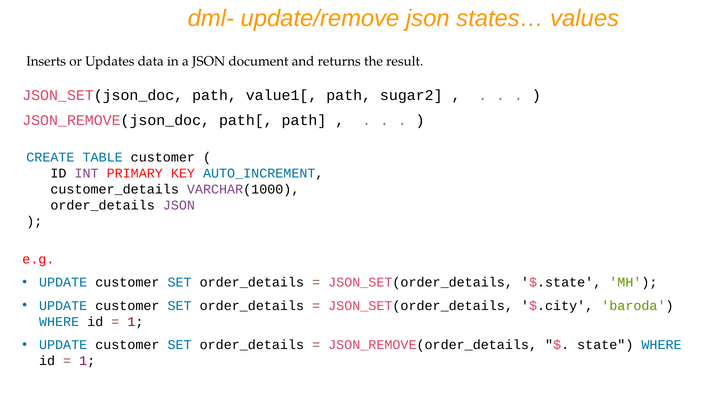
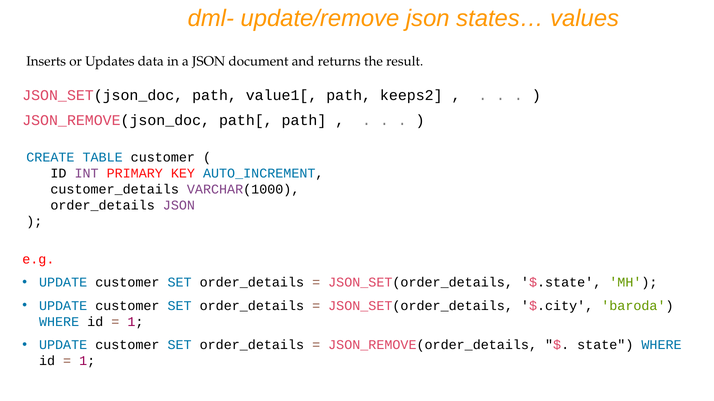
sugar2: sugar2 -> keeps2
